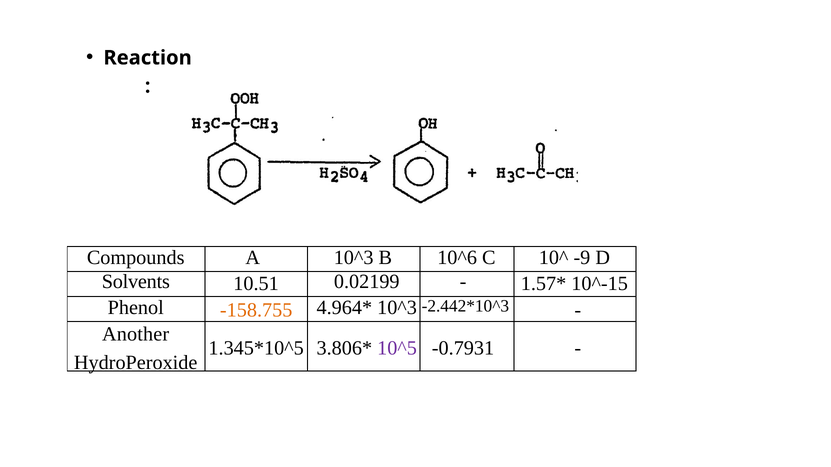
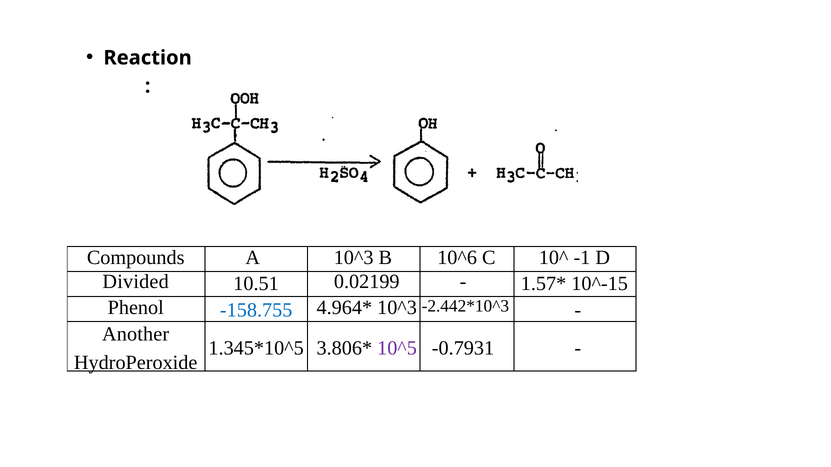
-9: -9 -> -1
Solvents: Solvents -> Divided
-158.755 colour: orange -> blue
